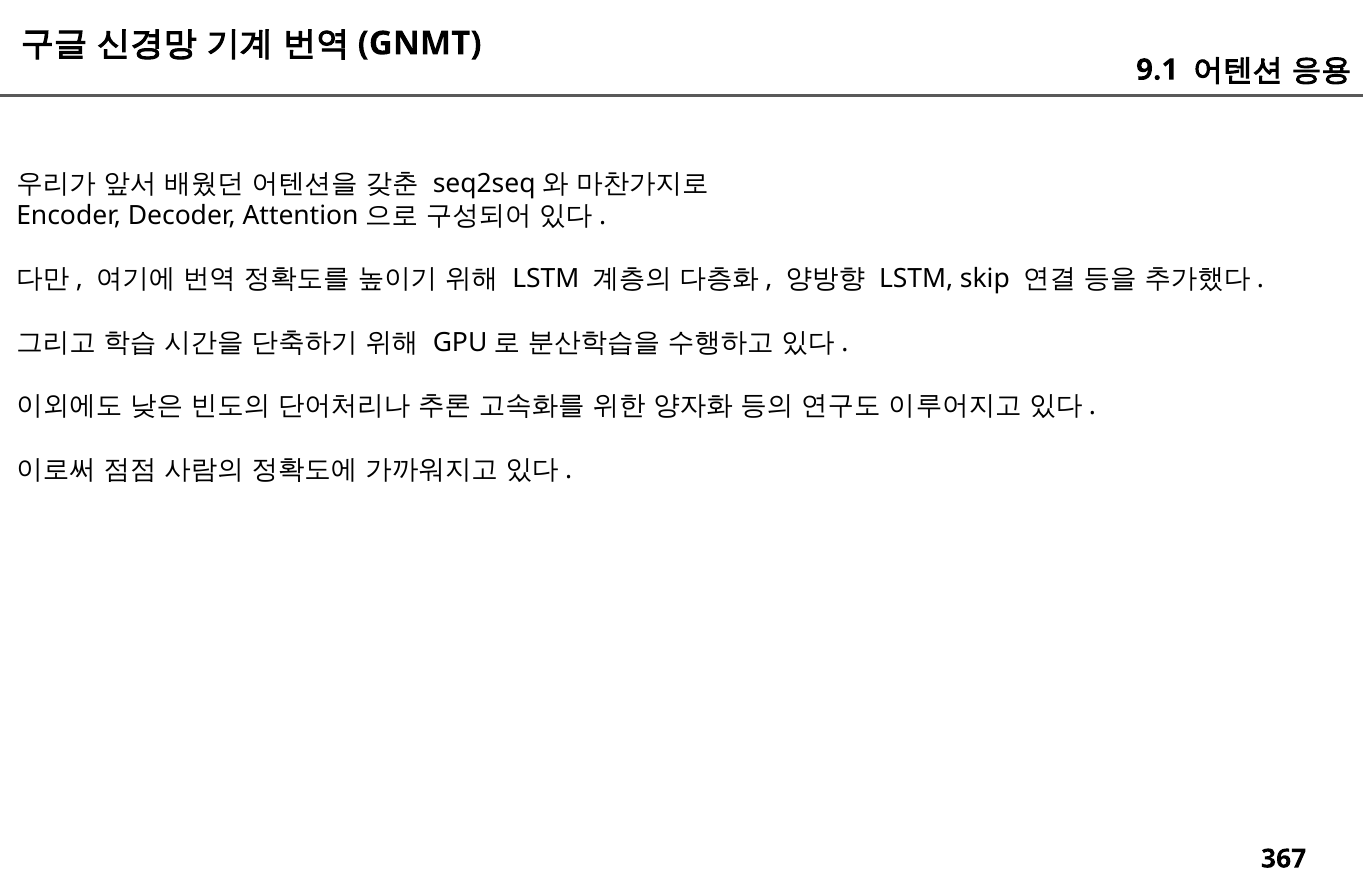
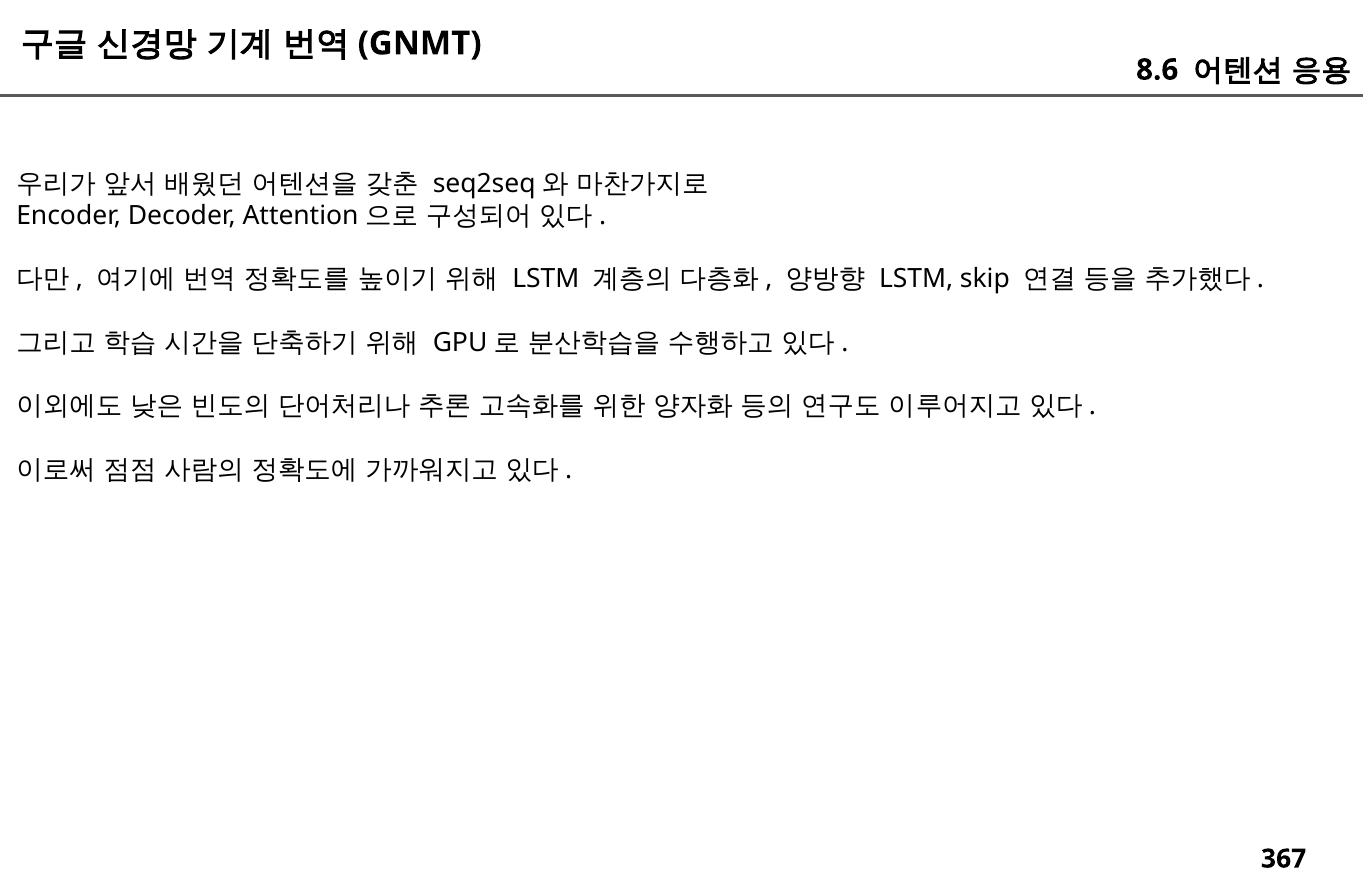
9.1: 9.1 -> 8.6
